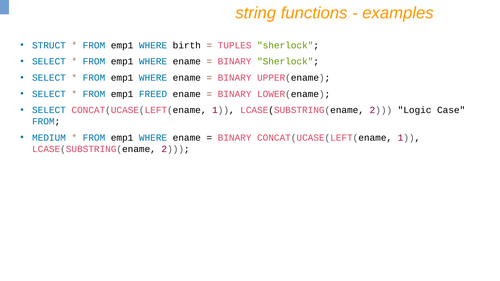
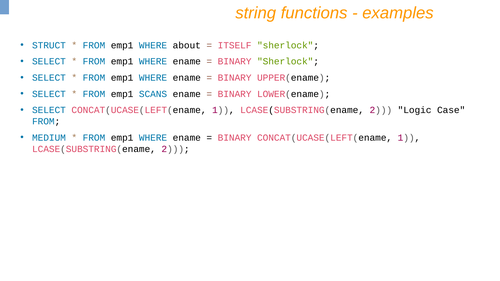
birth: birth -> about
TUPLES: TUPLES -> ITSELF
FREED: FREED -> SCANS
